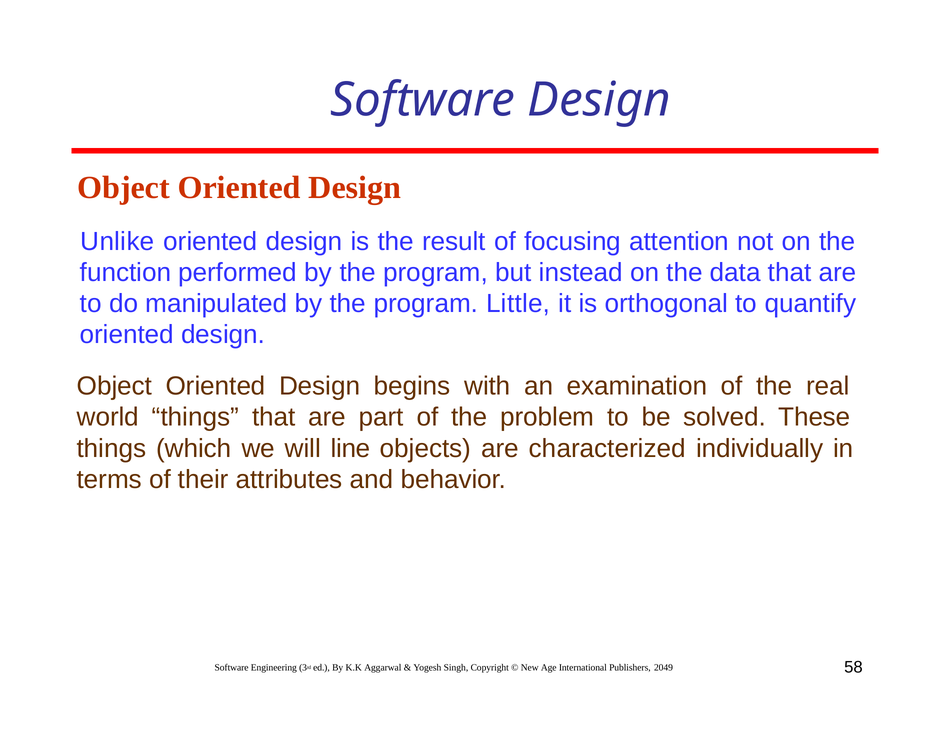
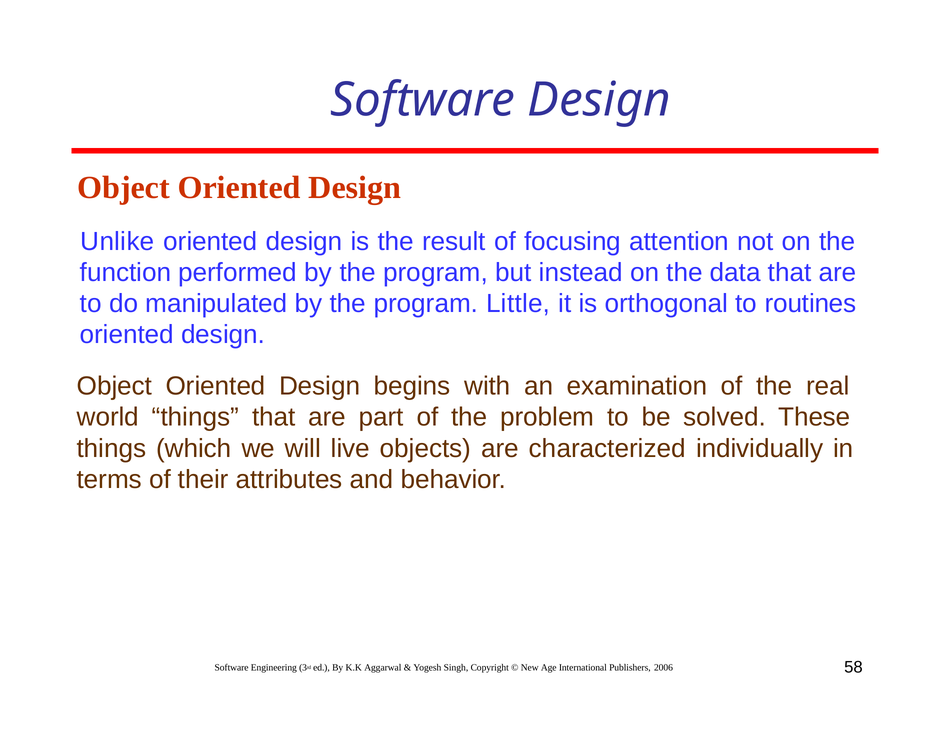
quantify: quantify -> routines
line: line -> live
2049: 2049 -> 2006
